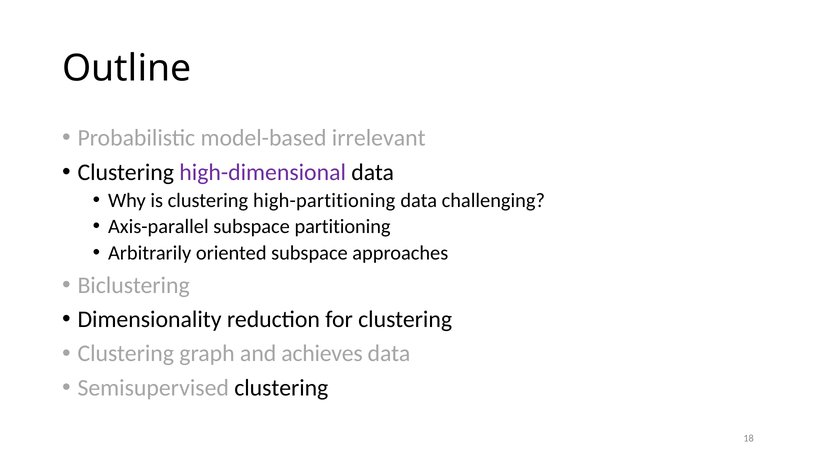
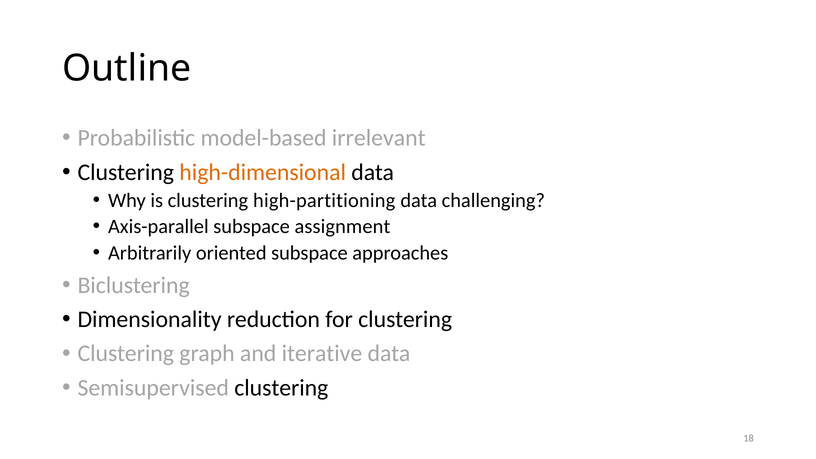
high-dimensional colour: purple -> orange
partitioning: partitioning -> assignment
achieves: achieves -> iterative
